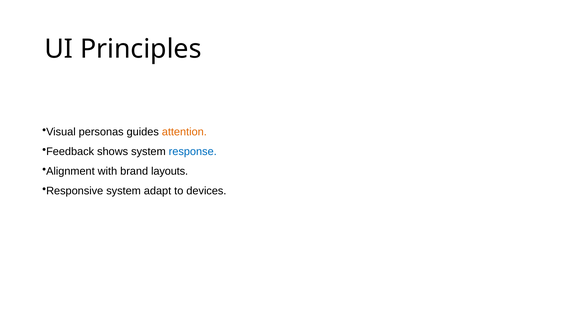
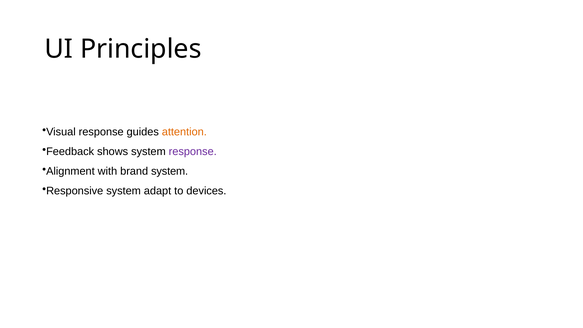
Visual personas: personas -> response
response at (193, 152) colour: blue -> purple
brand layouts: layouts -> system
